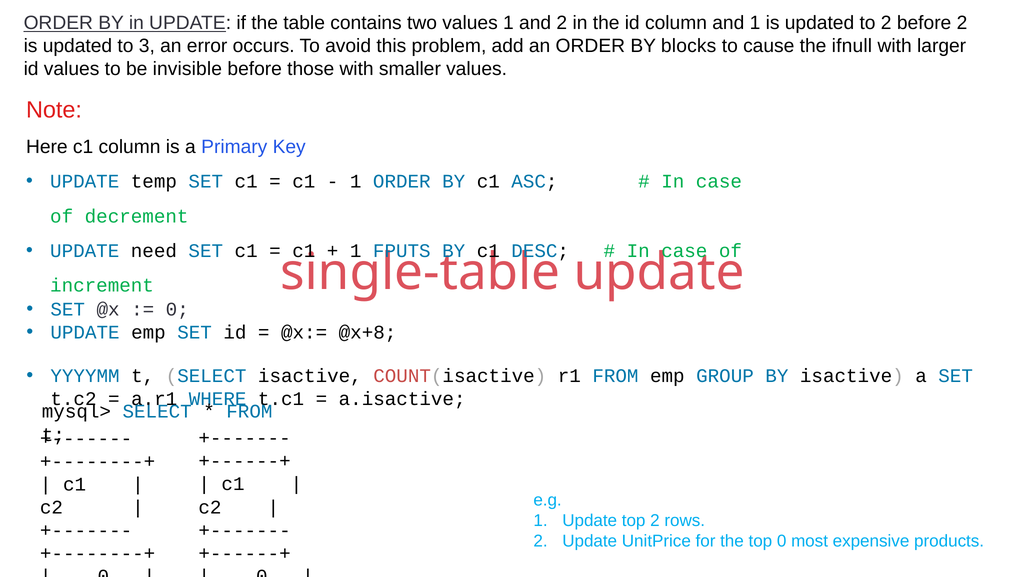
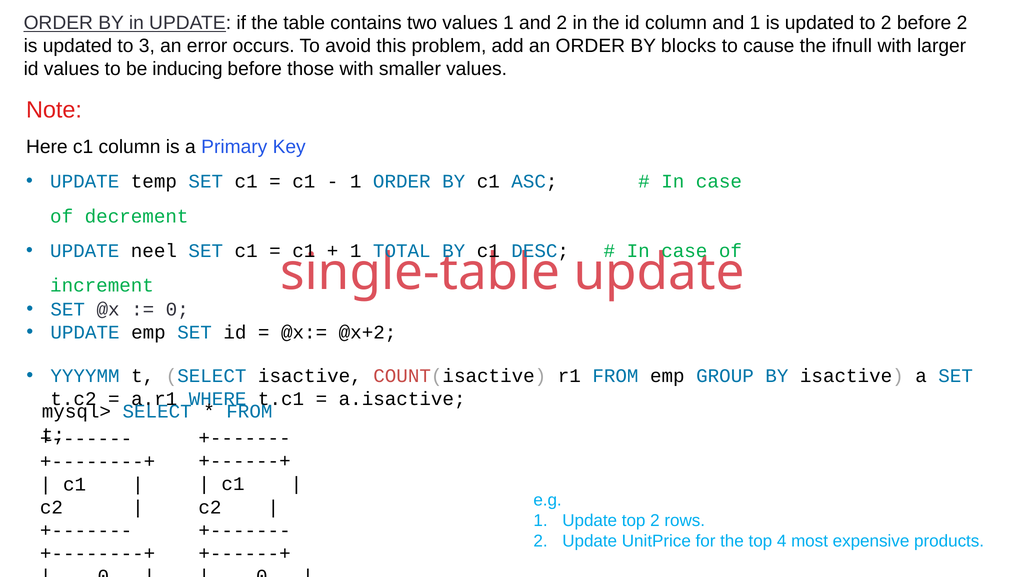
invisible: invisible -> inducing
need: need -> neel
FPUTS: FPUTS -> TOTAL
@x+8: @x+8 -> @x+2
top 0: 0 -> 4
